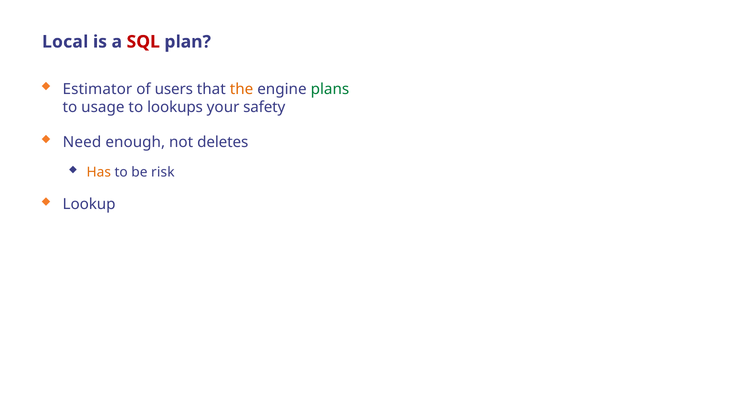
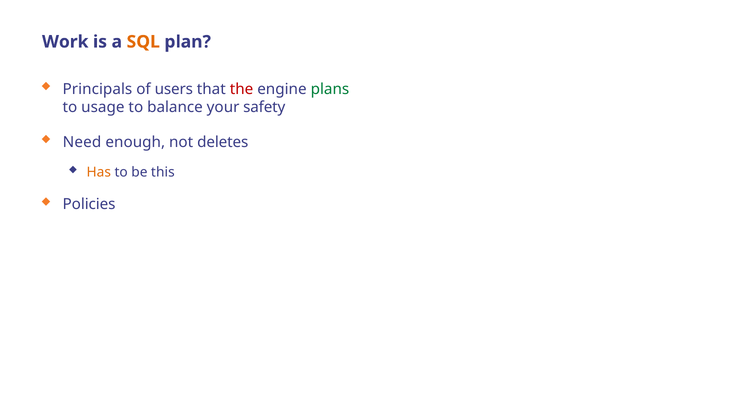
Local: Local -> Work
SQL colour: red -> orange
Estimator: Estimator -> Principals
the colour: orange -> red
lookups: lookups -> balance
risk: risk -> this
Lookup: Lookup -> Policies
